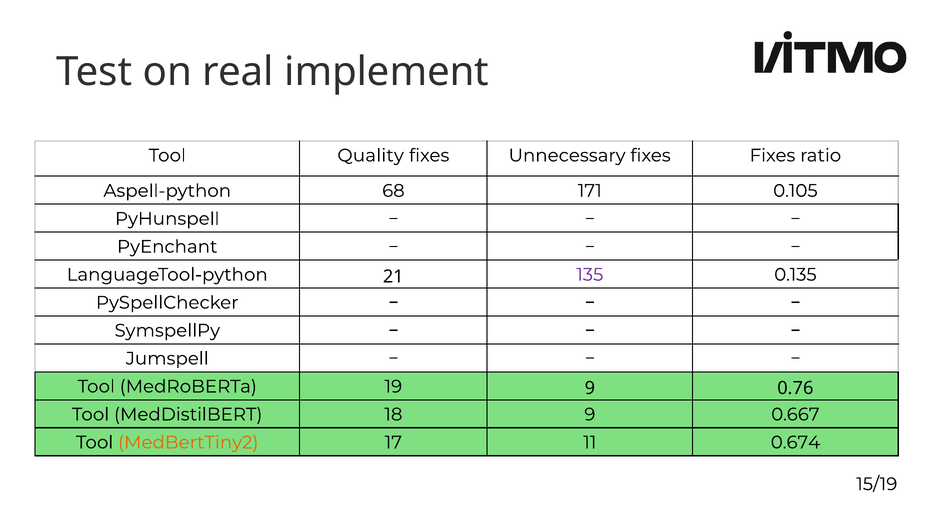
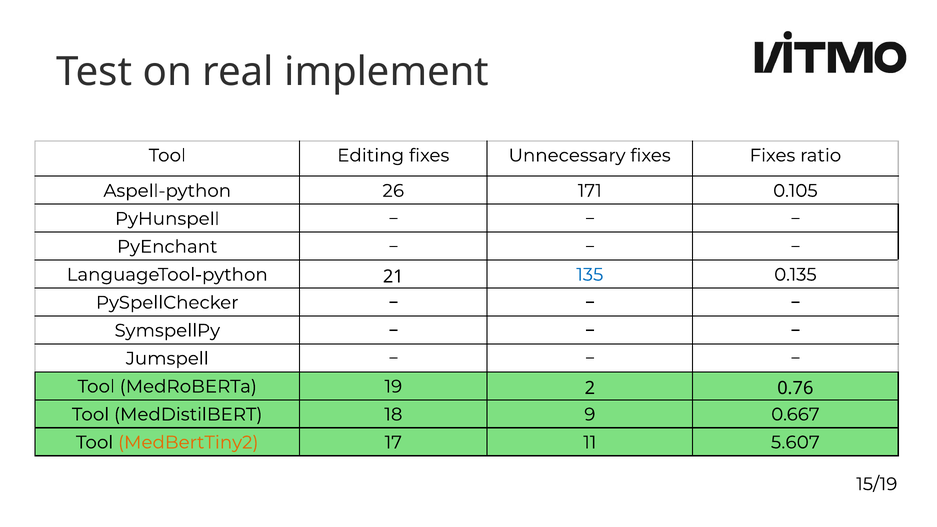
Quality: Quality -> Editing
68: 68 -> 26
135 colour: purple -> blue
19 9: 9 -> 2
0.674: 0.674 -> 5.607
